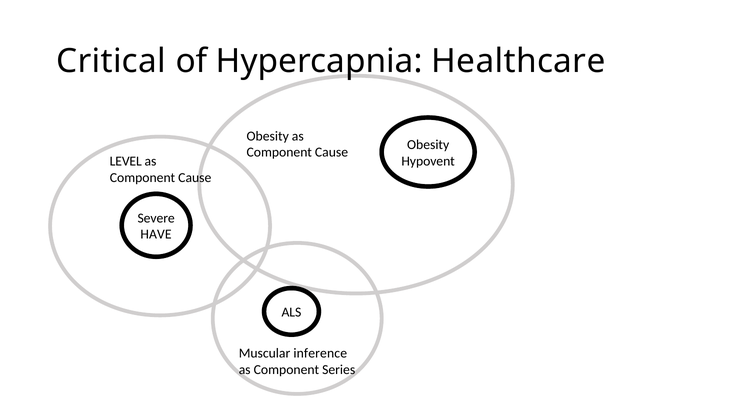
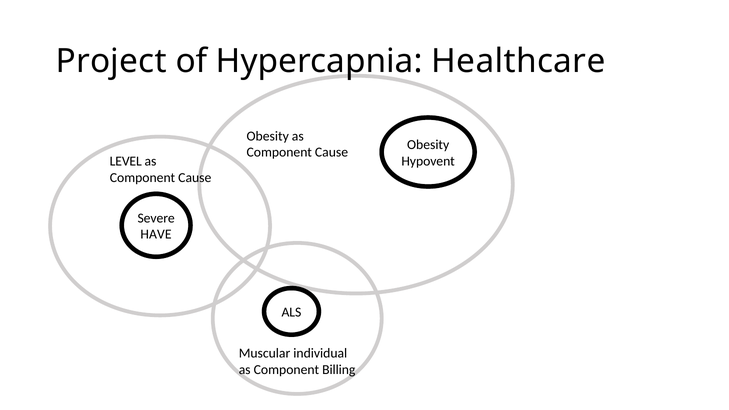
Critical: Critical -> Project
inference: inference -> individual
Series: Series -> Billing
